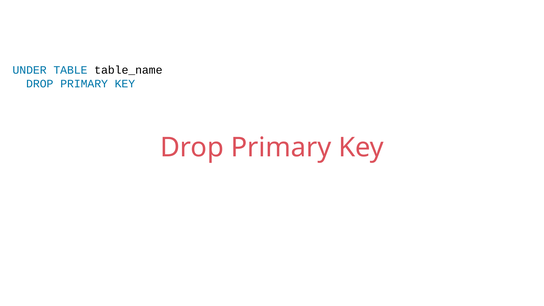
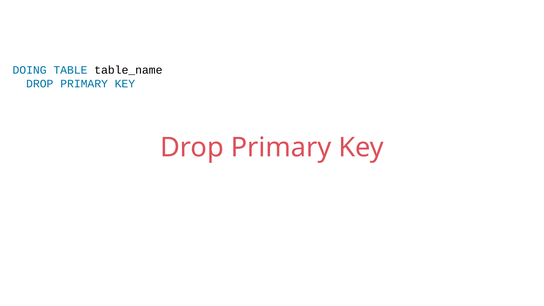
UNDER: UNDER -> DOING
